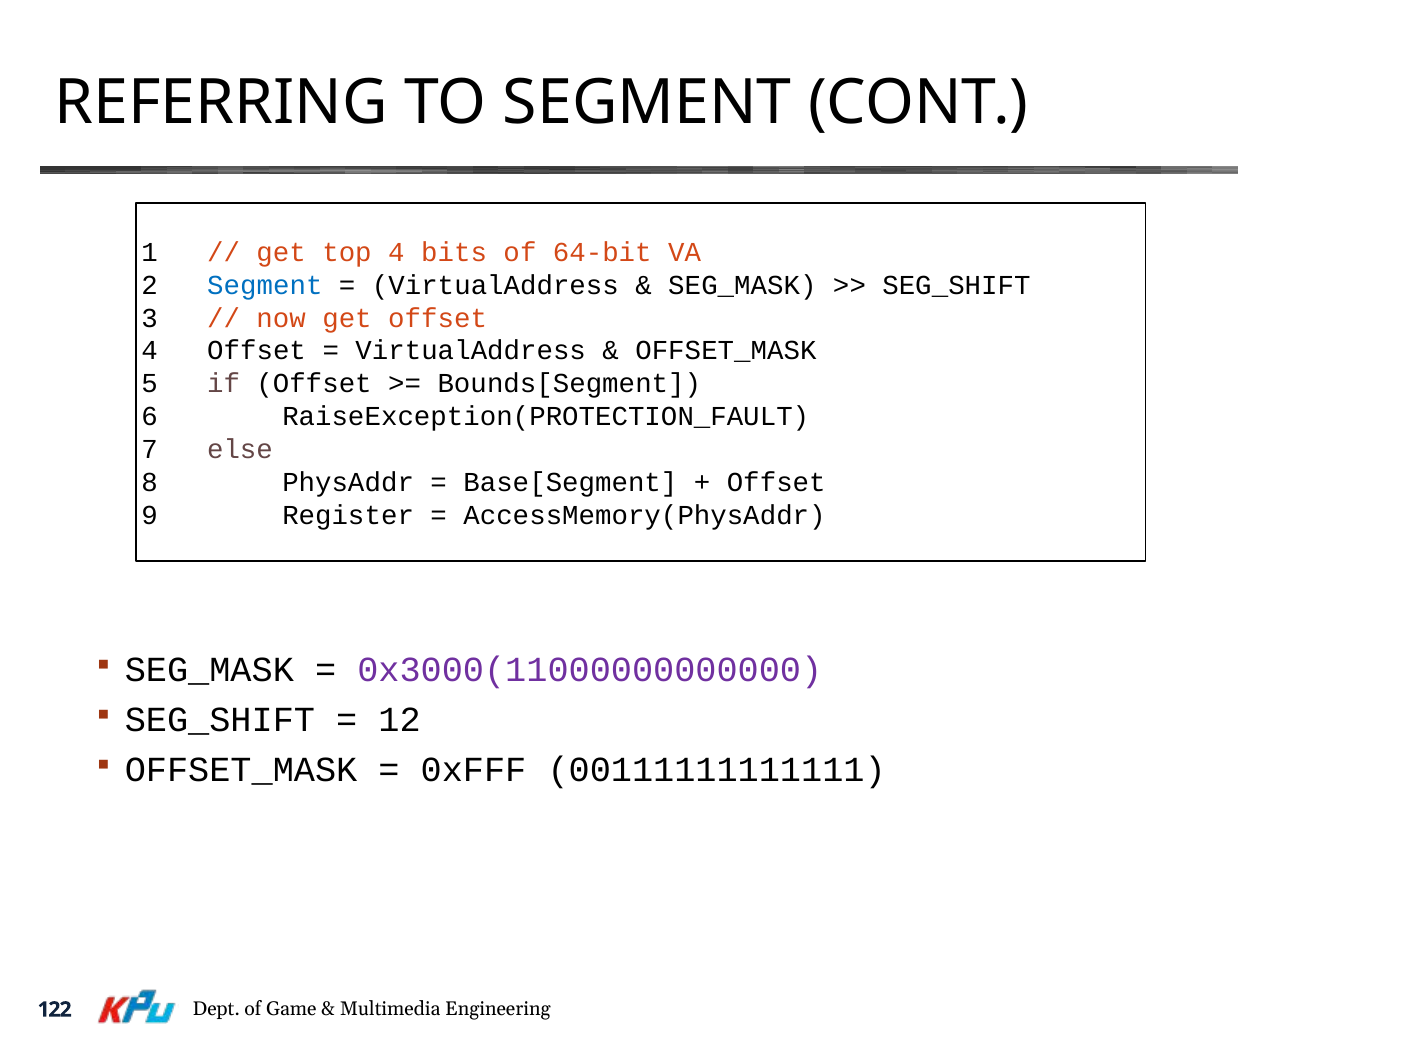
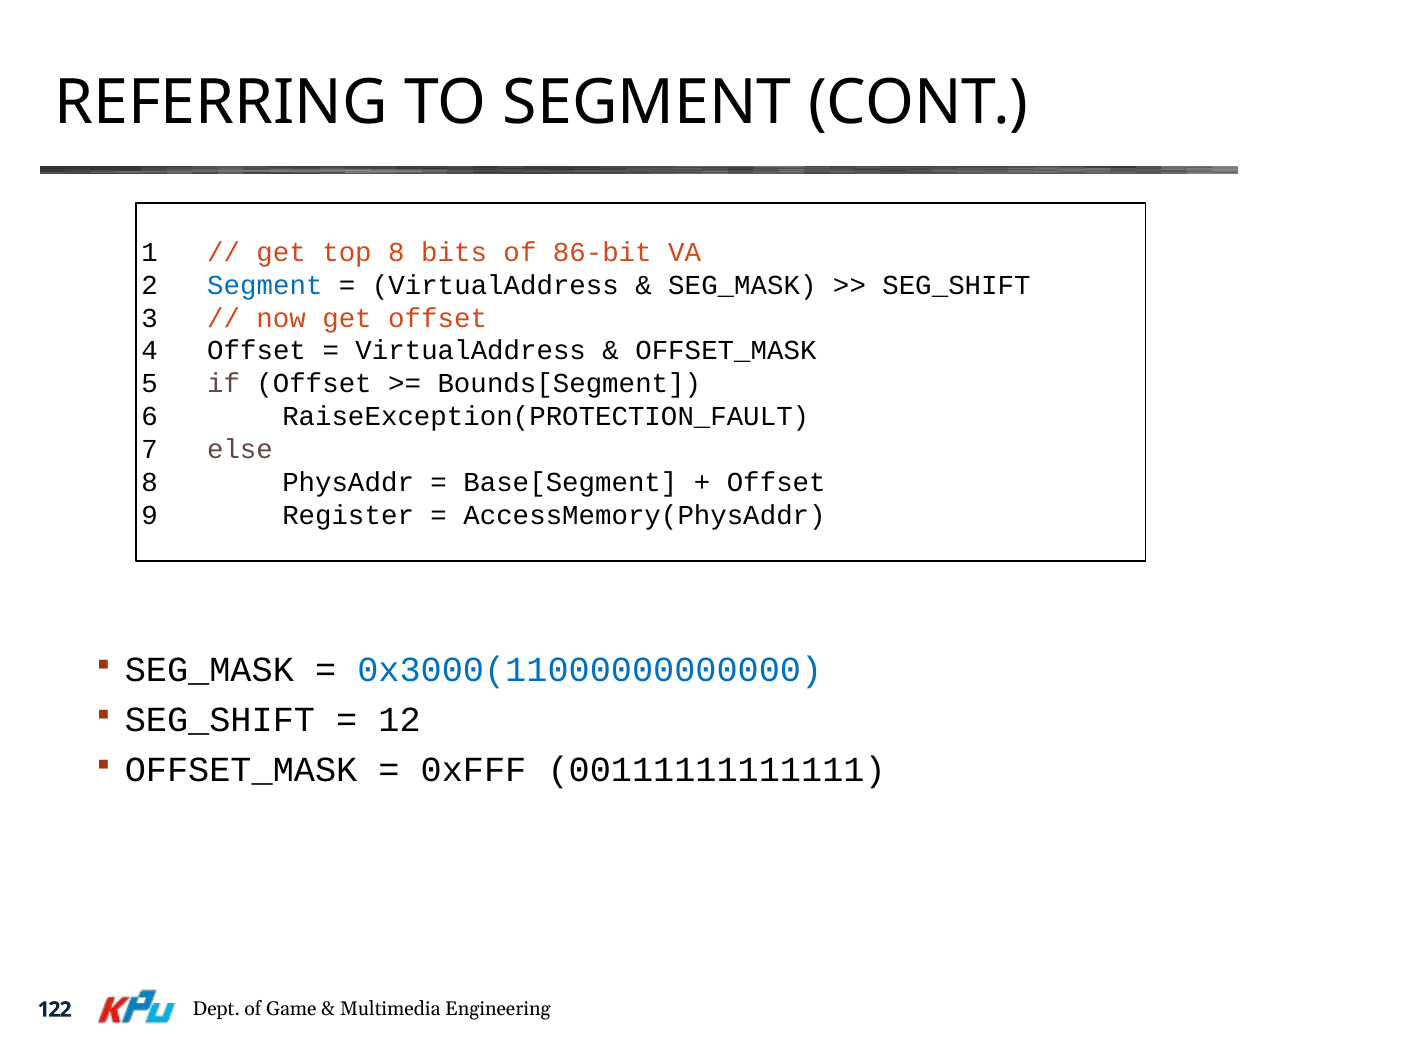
top 4: 4 -> 8
64-bit: 64-bit -> 86-bit
0x3000(11000000000000 colour: purple -> blue
